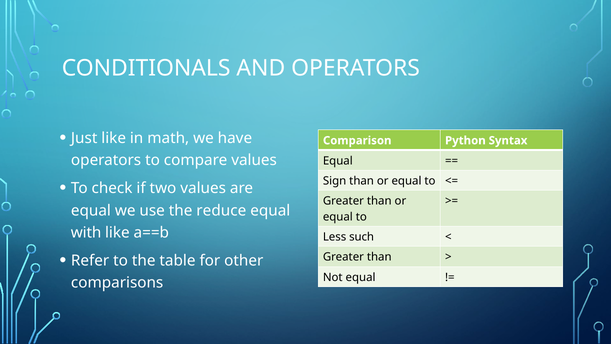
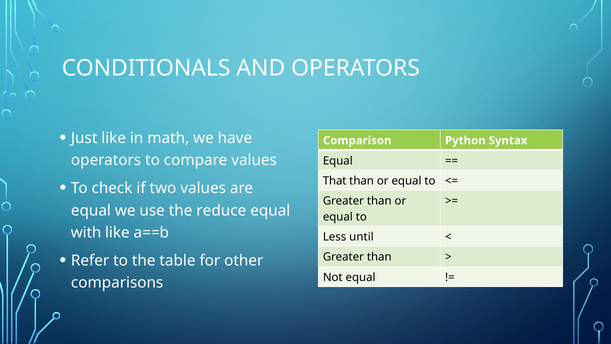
Sign: Sign -> That
such: such -> until
